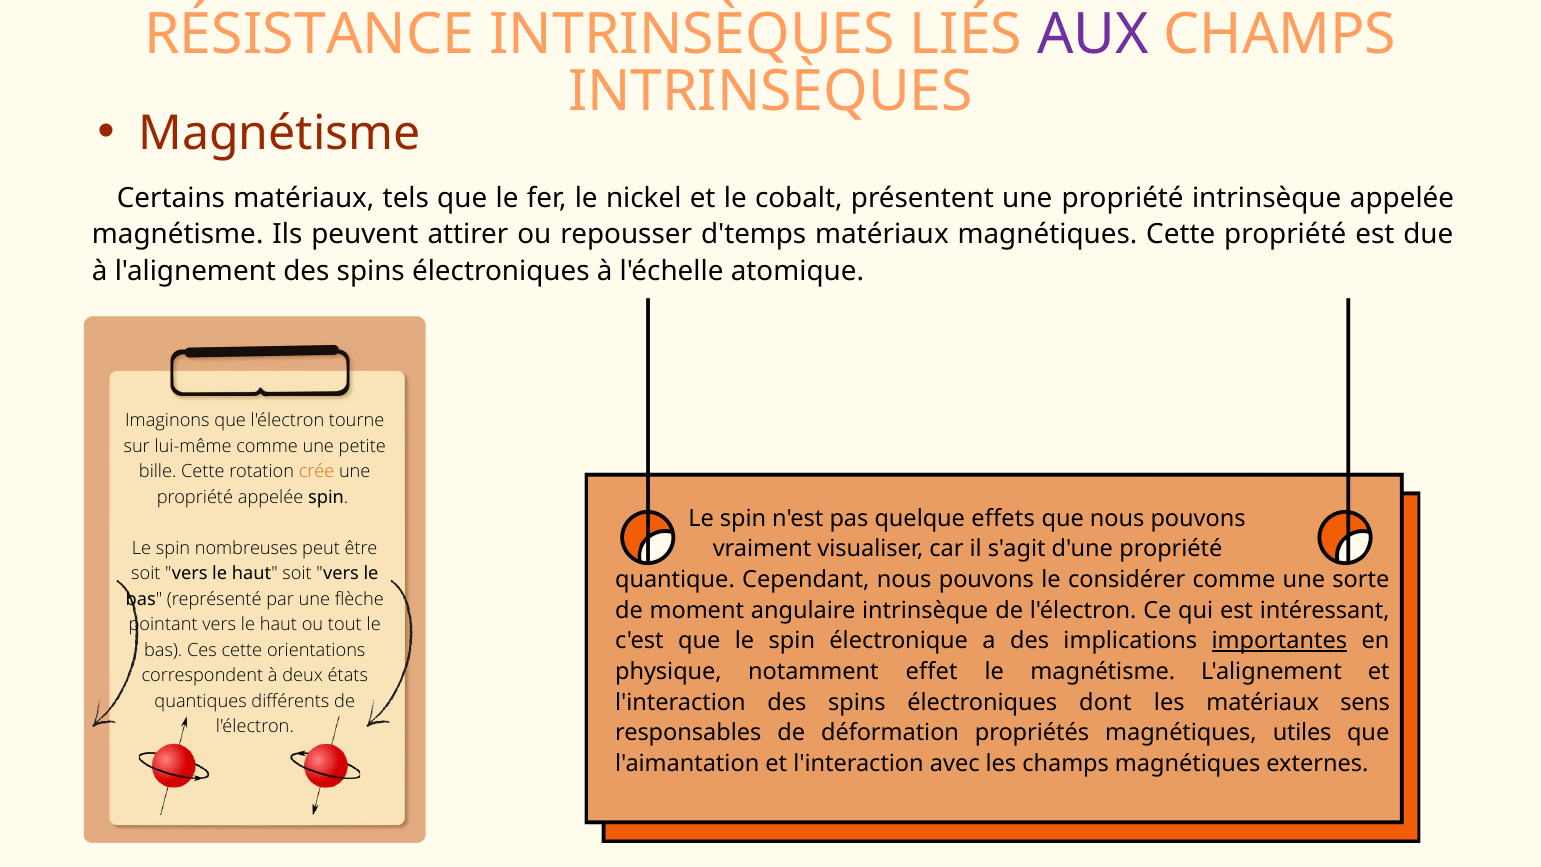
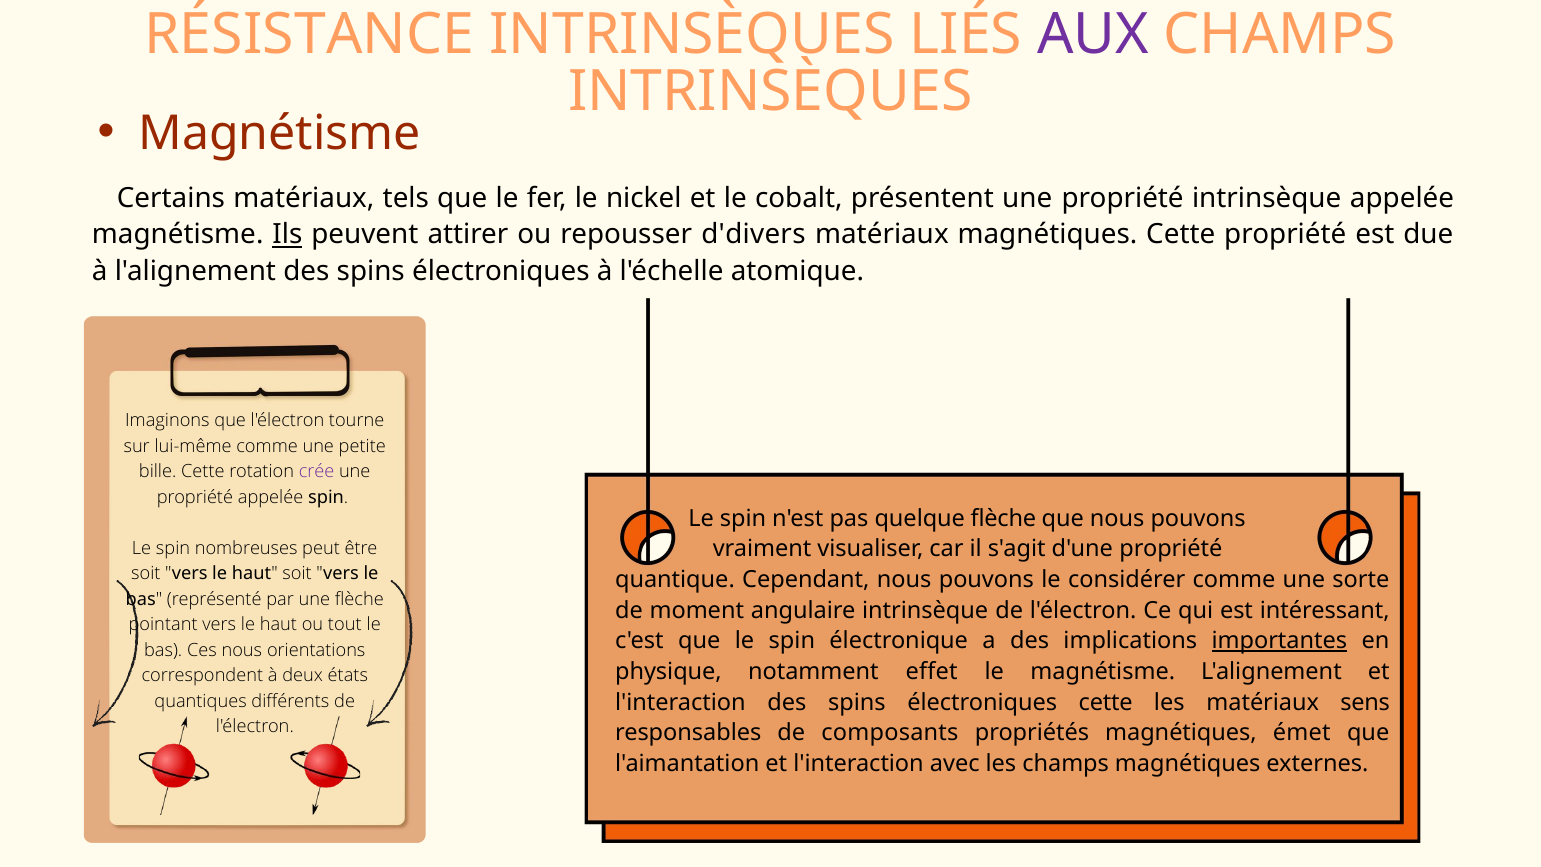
Ils underline: none -> present
d'temps: d'temps -> d'divers
crée colour: orange -> purple
quelque effets: effets -> flèche
Ces cette: cette -> nous
électroniques dont: dont -> cette
déformation: déformation -> composants
utiles: utiles -> émet
